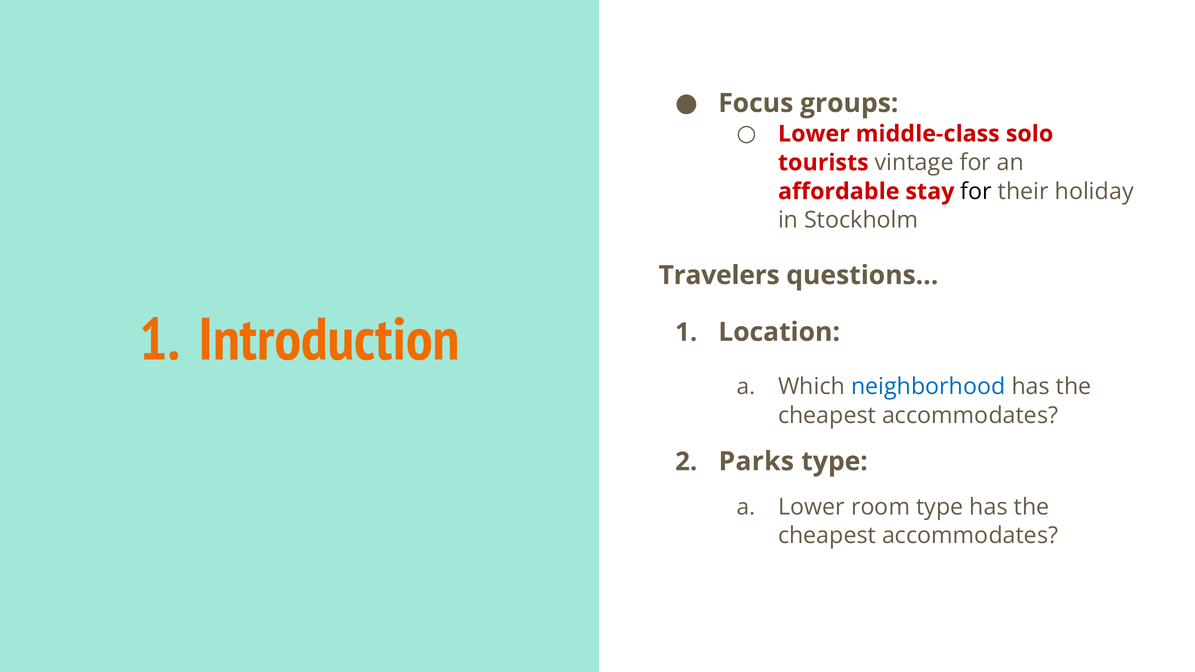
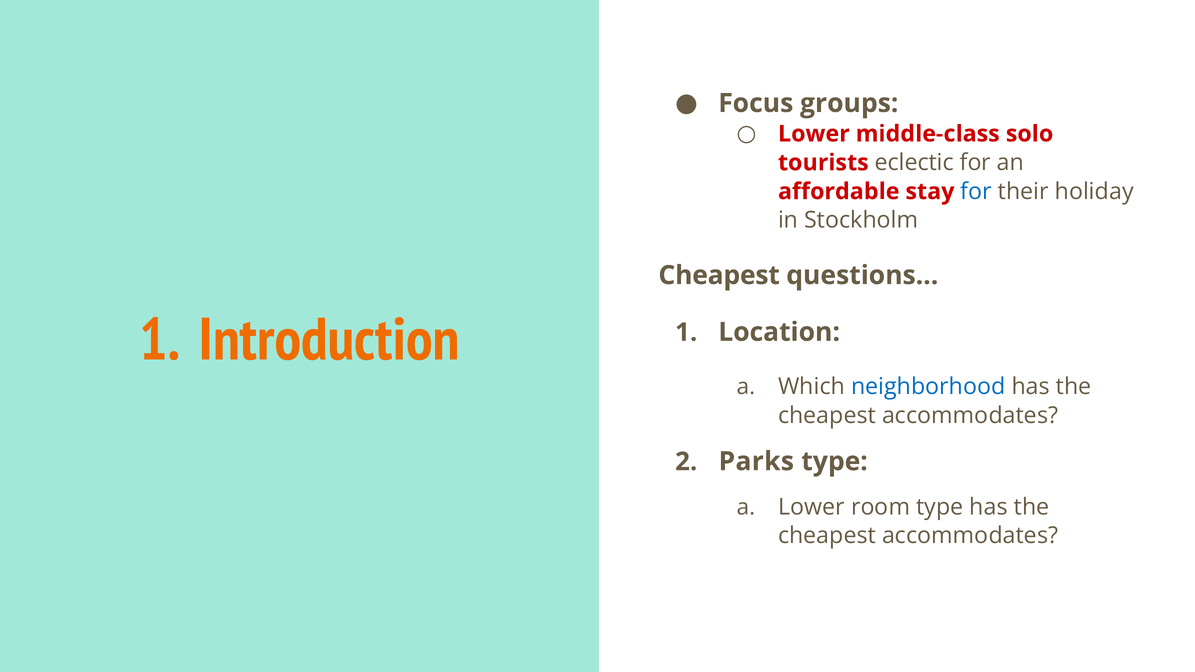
vintage: vintage -> eclectic
for at (976, 192) colour: black -> blue
Travelers at (719, 275): Travelers -> Cheapest
